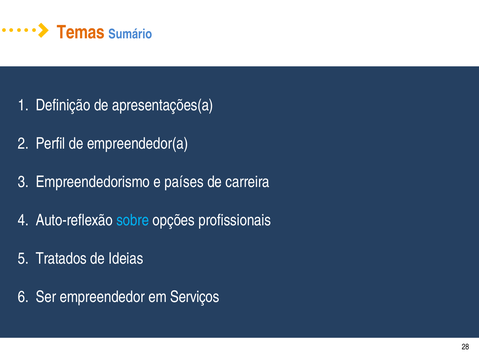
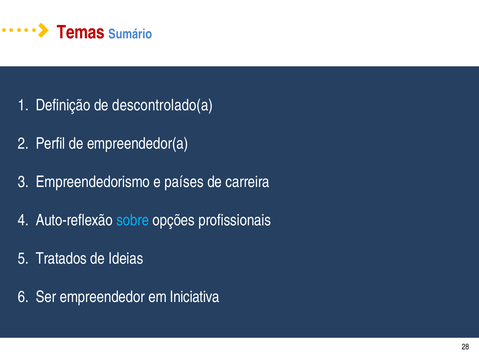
Temas colour: orange -> red
apresentações(a: apresentações(a -> descontrolado(a
Serviços: Serviços -> Iniciativa
